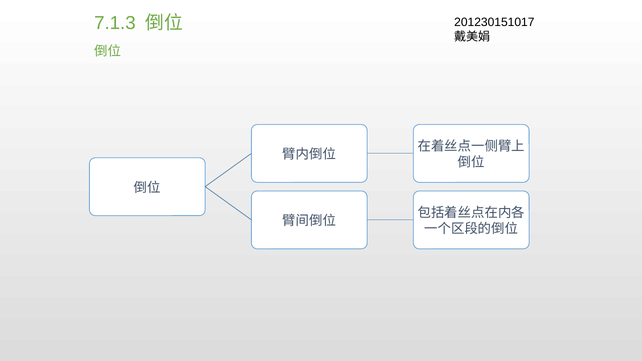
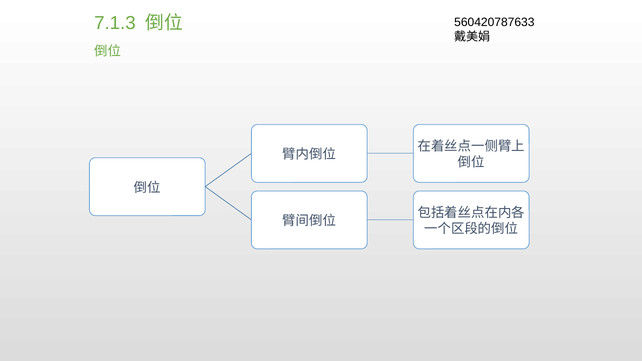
201230151017: 201230151017 -> 560420787633
